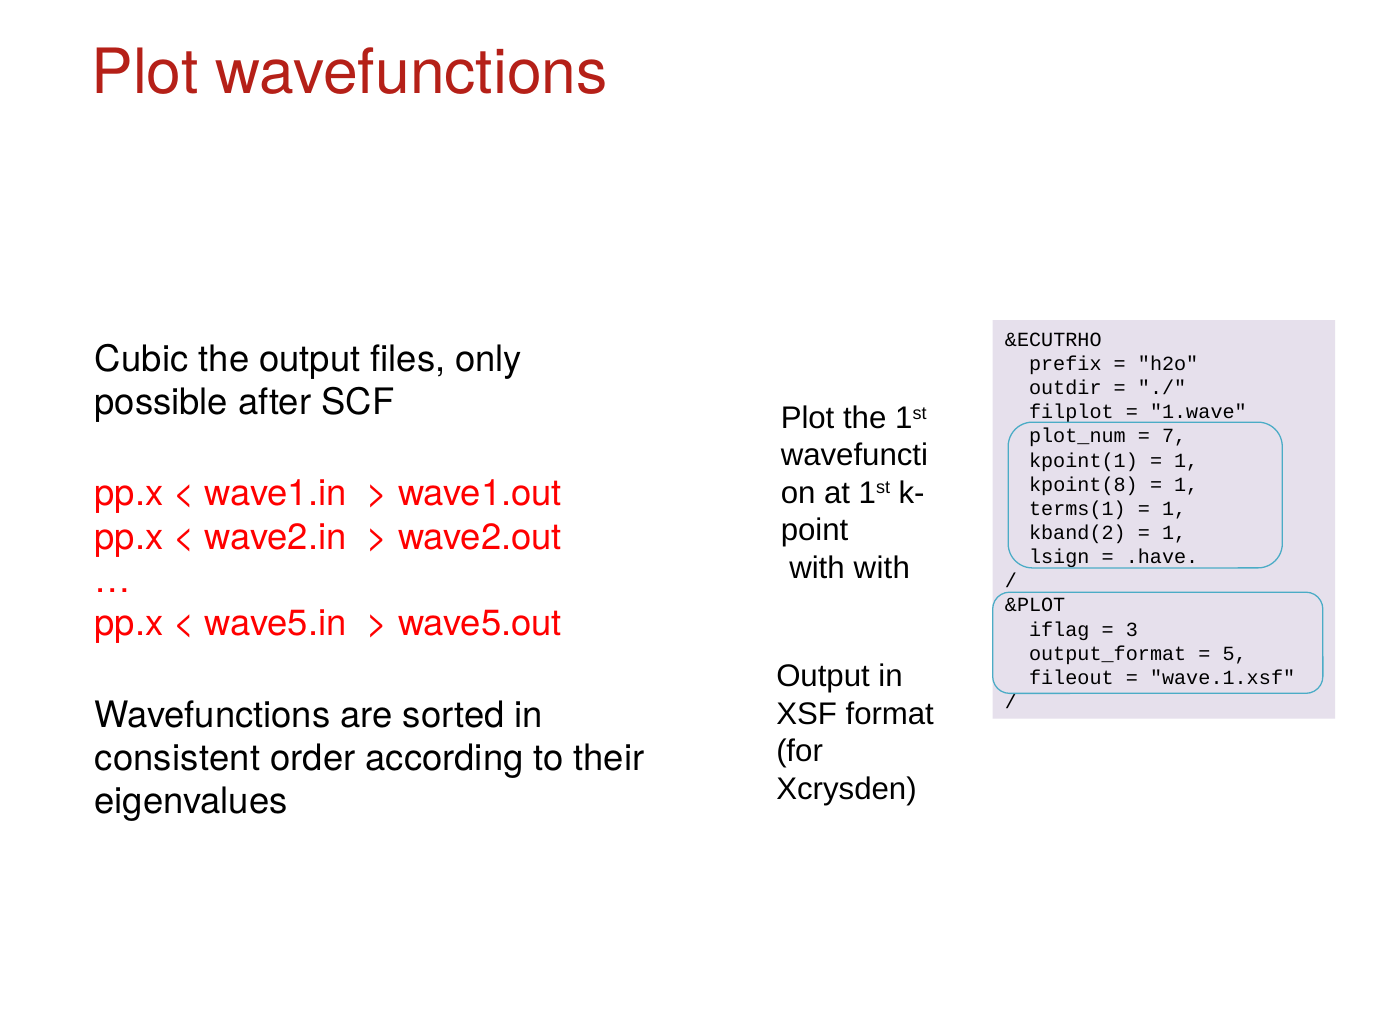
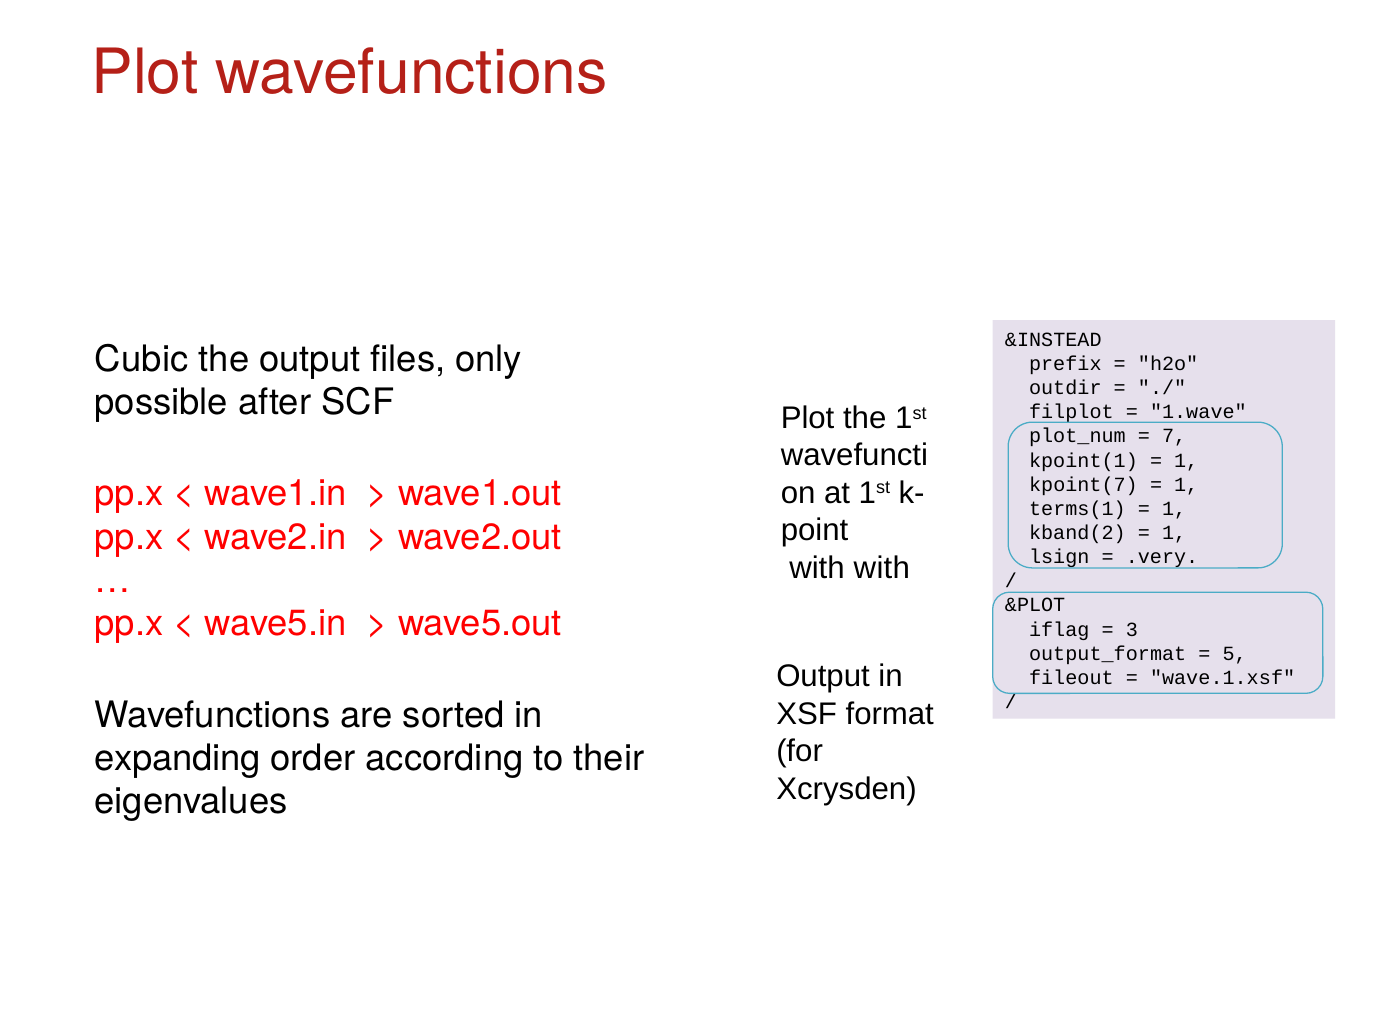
&ECUTRHO: &ECUTRHO -> &INSTEAD
kpoint(8: kpoint(8 -> kpoint(7
.have: .have -> .very
consistent: consistent -> expanding
